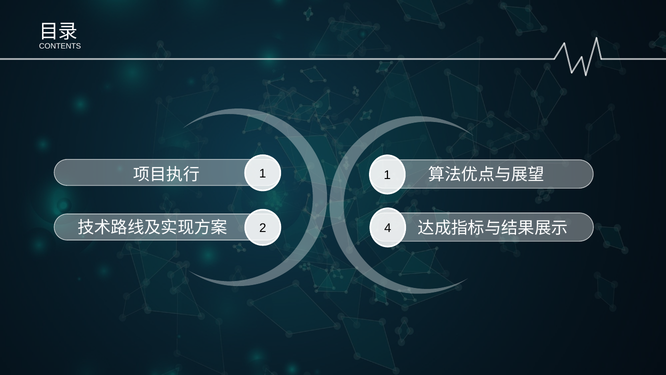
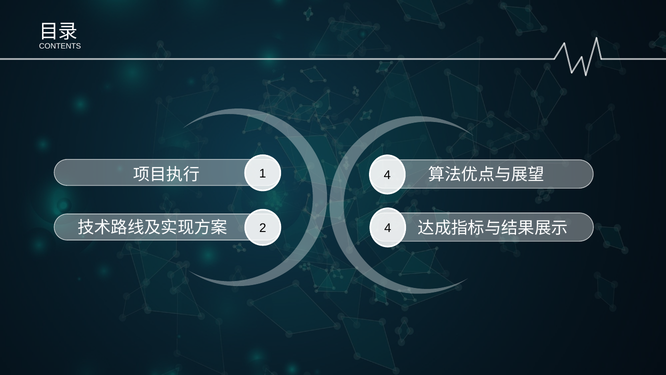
1 at (387, 175): 1 -> 4
